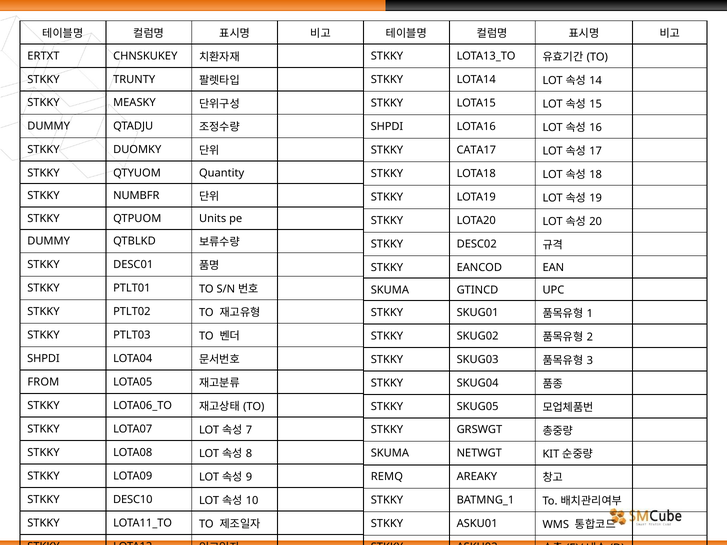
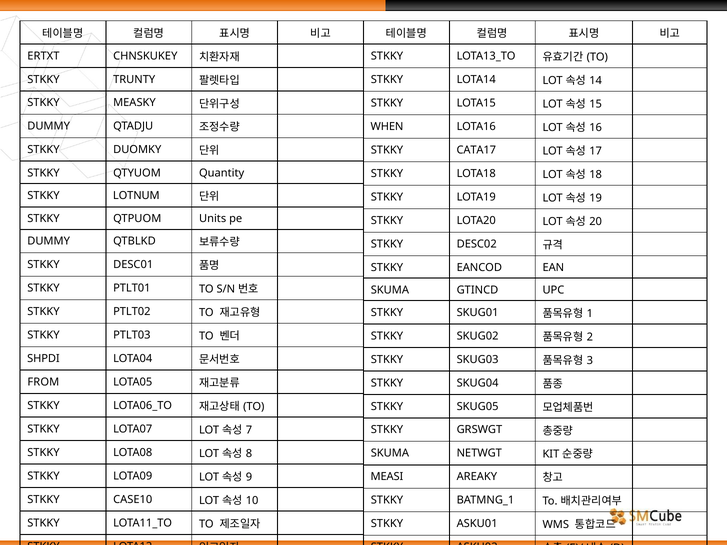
SHPDI at (387, 127): SHPDI -> WHEN
NUMBFR: NUMBFR -> LOTNUM
REMQ: REMQ -> MEASI
DESC10: DESC10 -> CASE10
